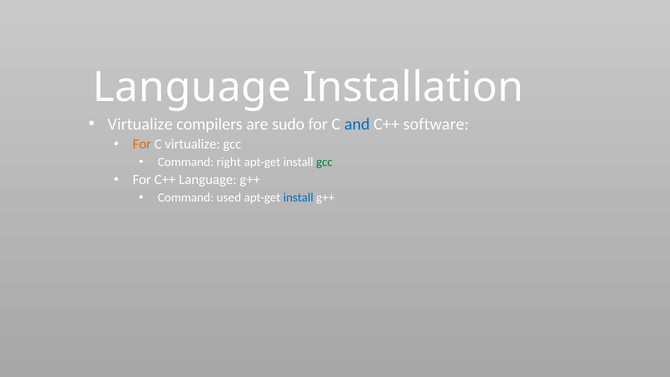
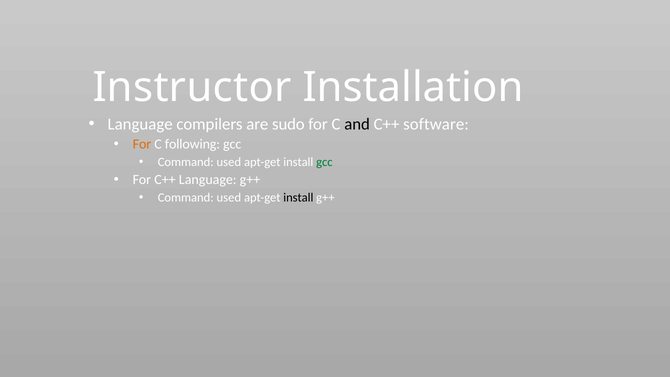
Language at (192, 87): Language -> Instructor
Virtualize at (140, 124): Virtualize -> Language
and colour: blue -> black
C virtualize: virtualize -> following
right at (229, 162): right -> used
install at (298, 197) colour: blue -> black
